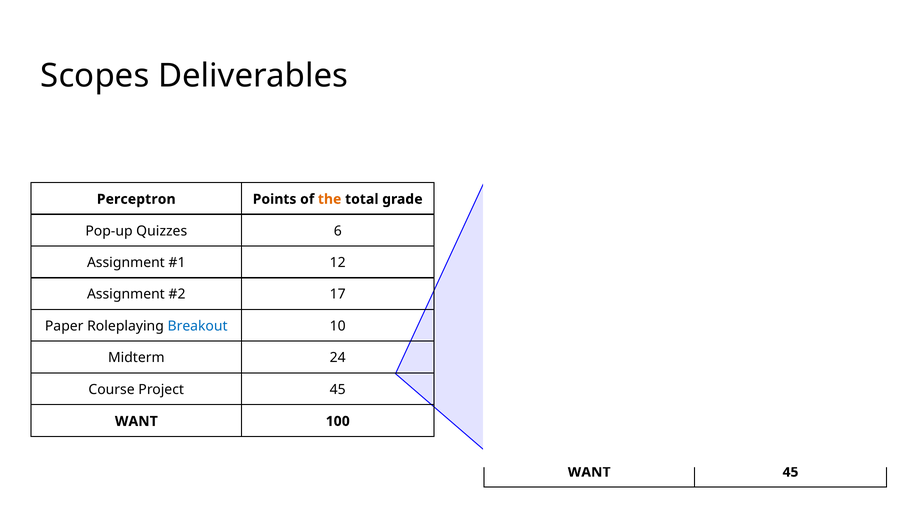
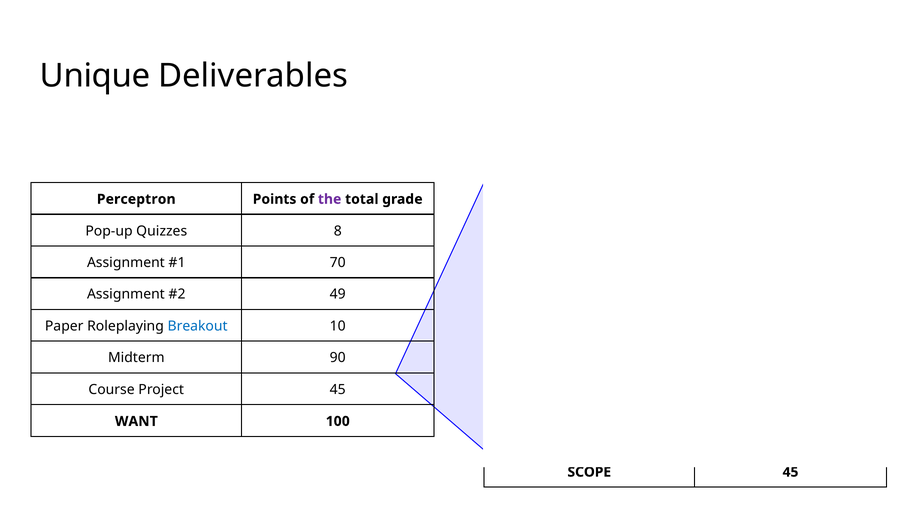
Scopes: Scopes -> Unique
the at (330, 199) colour: orange -> purple
Quizzes 6: 6 -> 8
12 at (338, 263): 12 -> 70
17: 17 -> 49
24: 24 -> 90
WANT at (589, 472): WANT -> SCOPE
